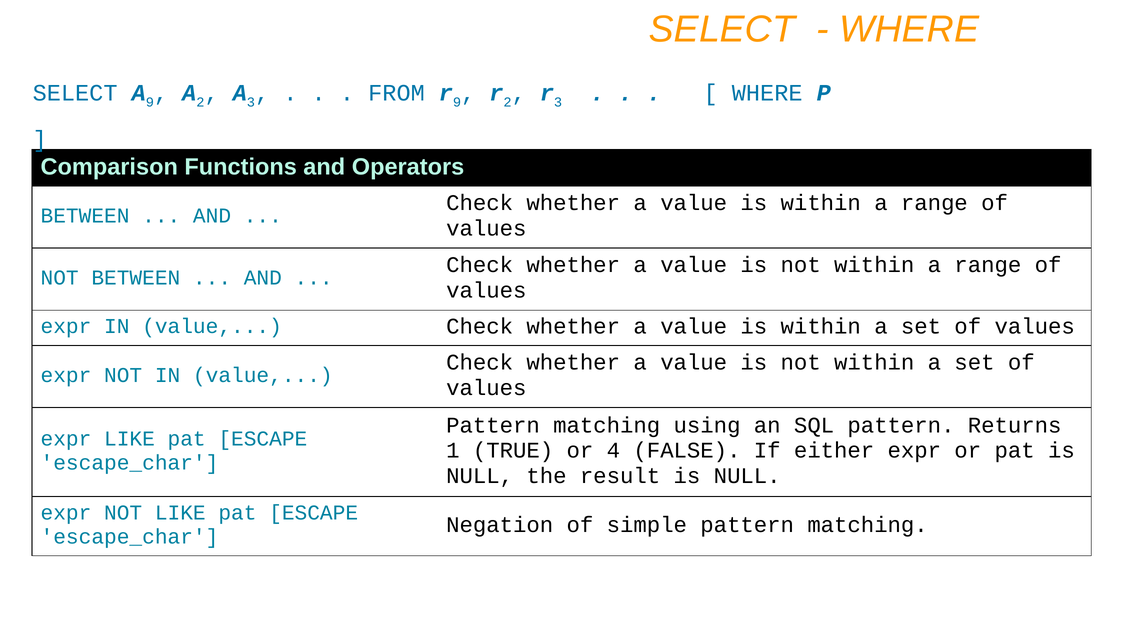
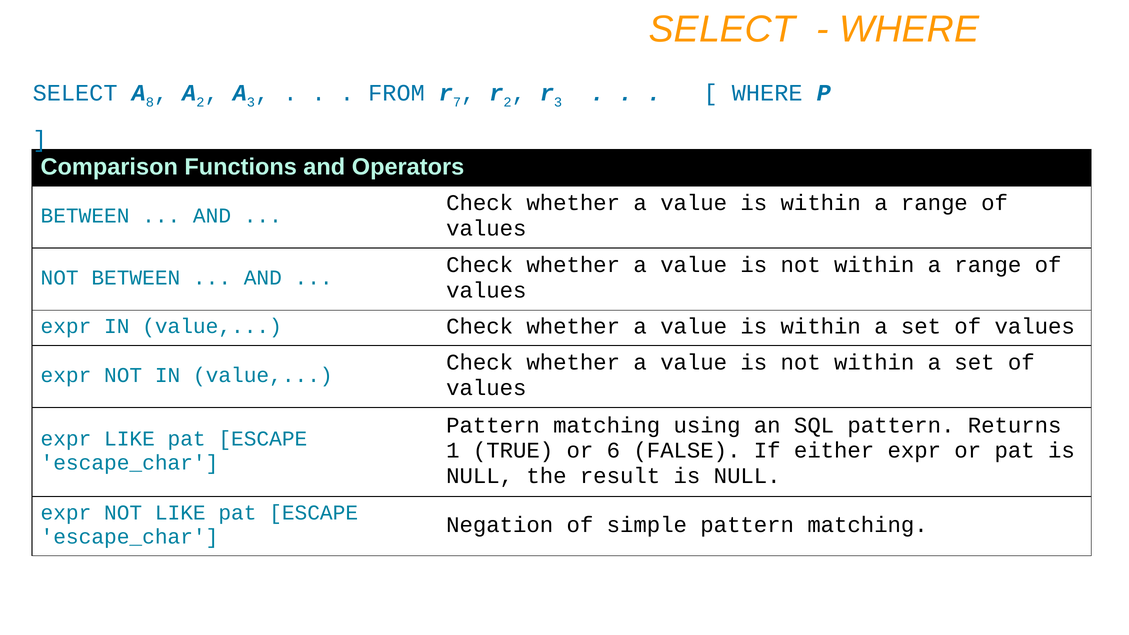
A 9: 9 -> 8
9 at (457, 102): 9 -> 7
4: 4 -> 6
